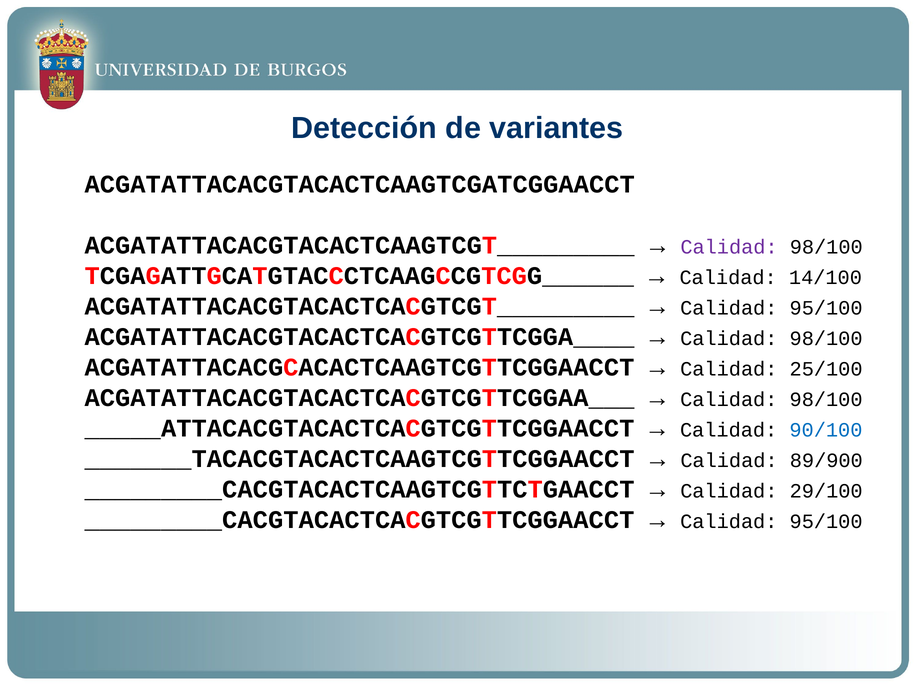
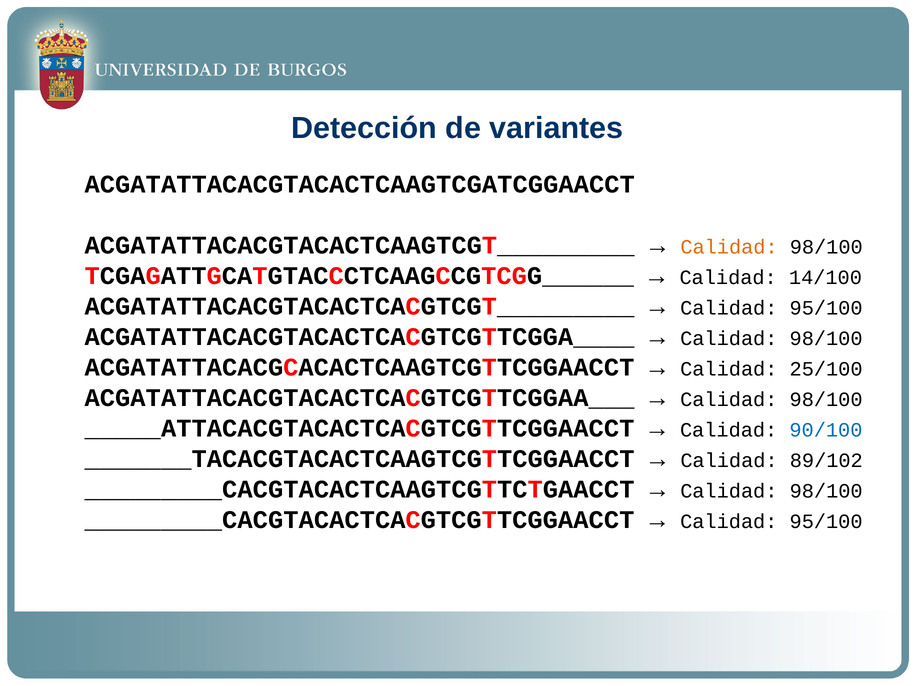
Calidad at (729, 247) colour: purple -> orange
89/900: 89/900 -> 89/102
29/100 at (826, 491): 29/100 -> 98/100
